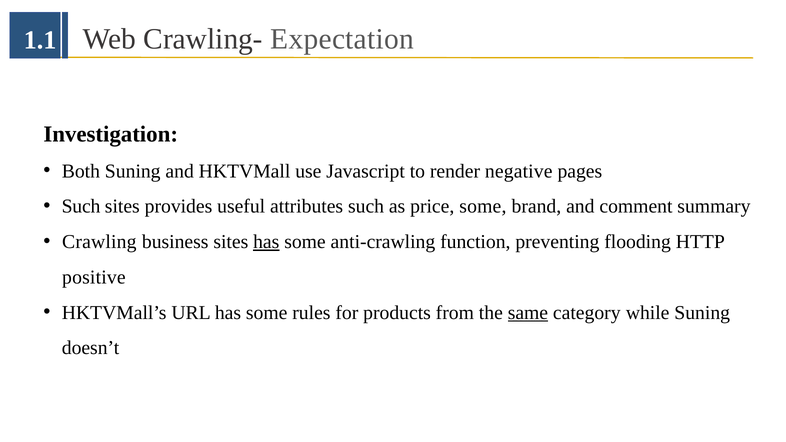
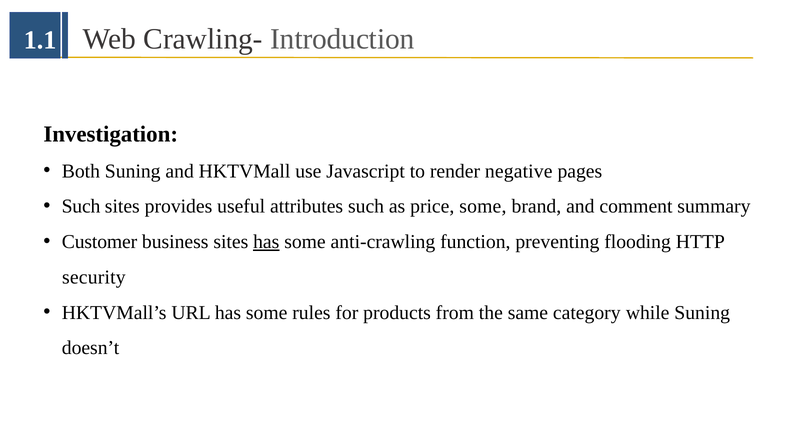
Expectation: Expectation -> Introduction
Crawling: Crawling -> Customer
positive: positive -> security
same underline: present -> none
